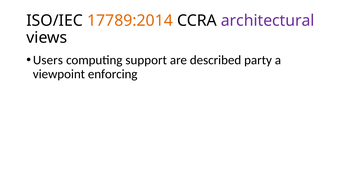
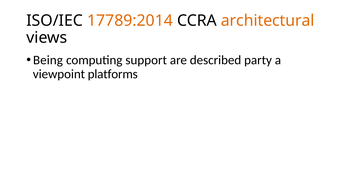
architectural colour: purple -> orange
Users: Users -> Being
enforcing: enforcing -> platforms
